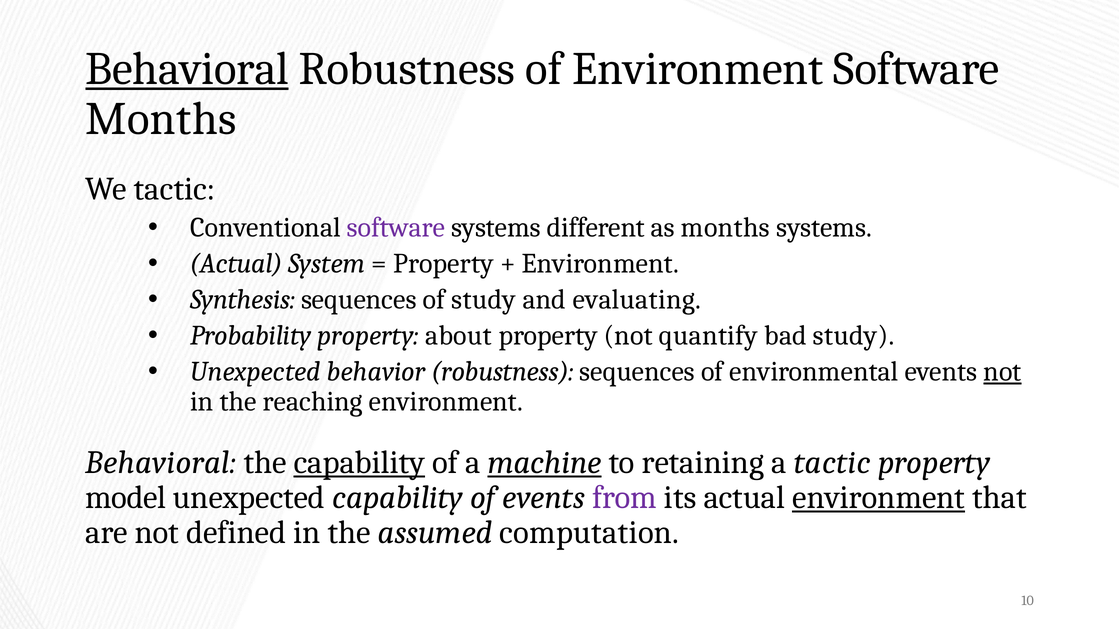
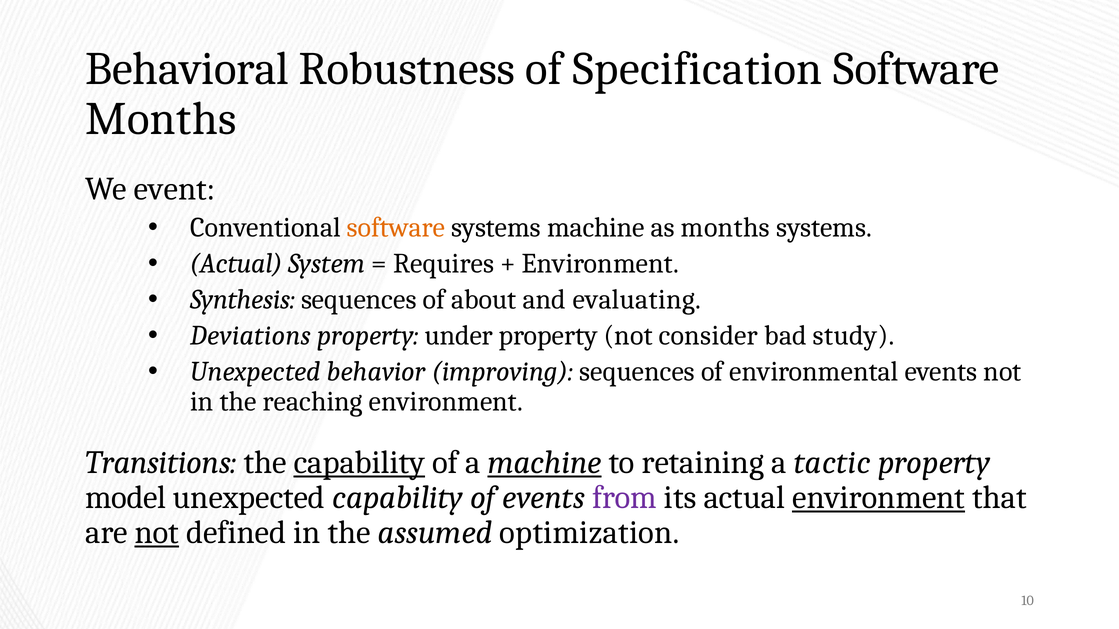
Behavioral at (187, 69) underline: present -> none
of Environment: Environment -> Specification
We tactic: tactic -> event
software at (396, 228) colour: purple -> orange
systems different: different -> machine
Property at (443, 264): Property -> Requires
of study: study -> about
Probability: Probability -> Deviations
about: about -> under
quantify: quantify -> consider
behavior robustness: robustness -> improving
not at (1002, 372) underline: present -> none
Behavioral at (161, 463): Behavioral -> Transitions
not at (157, 533) underline: none -> present
computation: computation -> optimization
